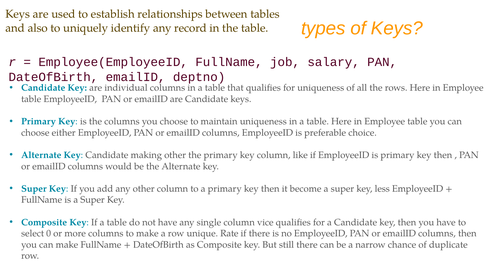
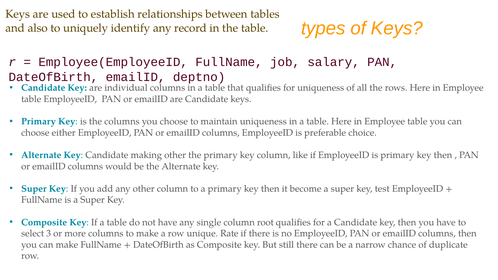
less: less -> test
vice: vice -> root
0: 0 -> 3
